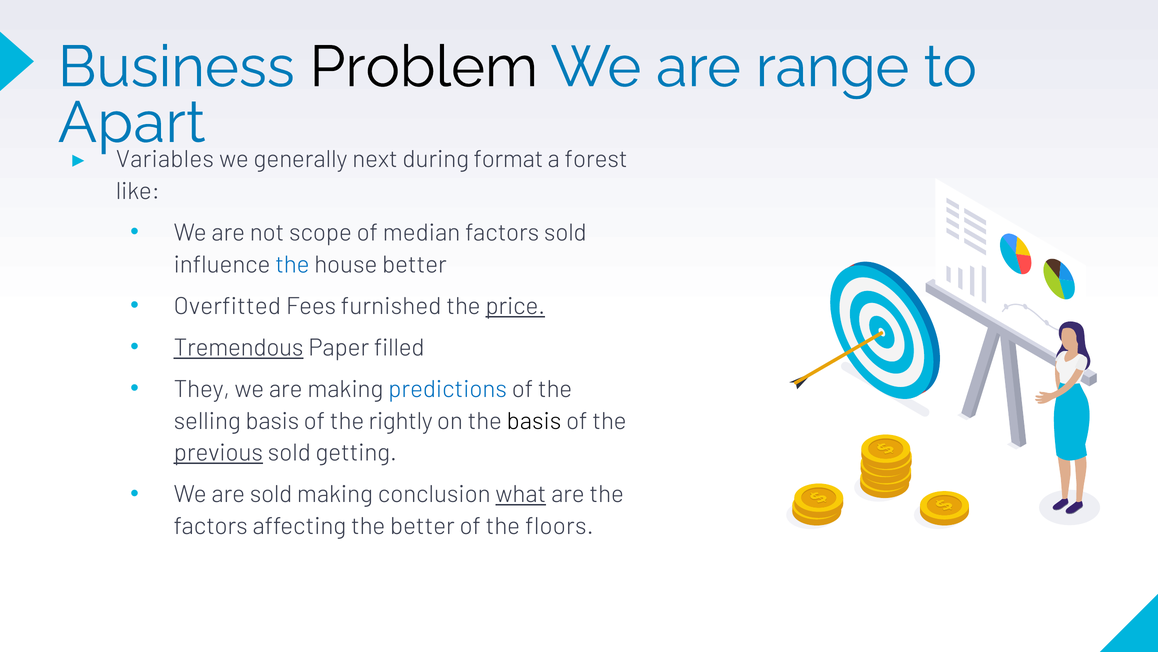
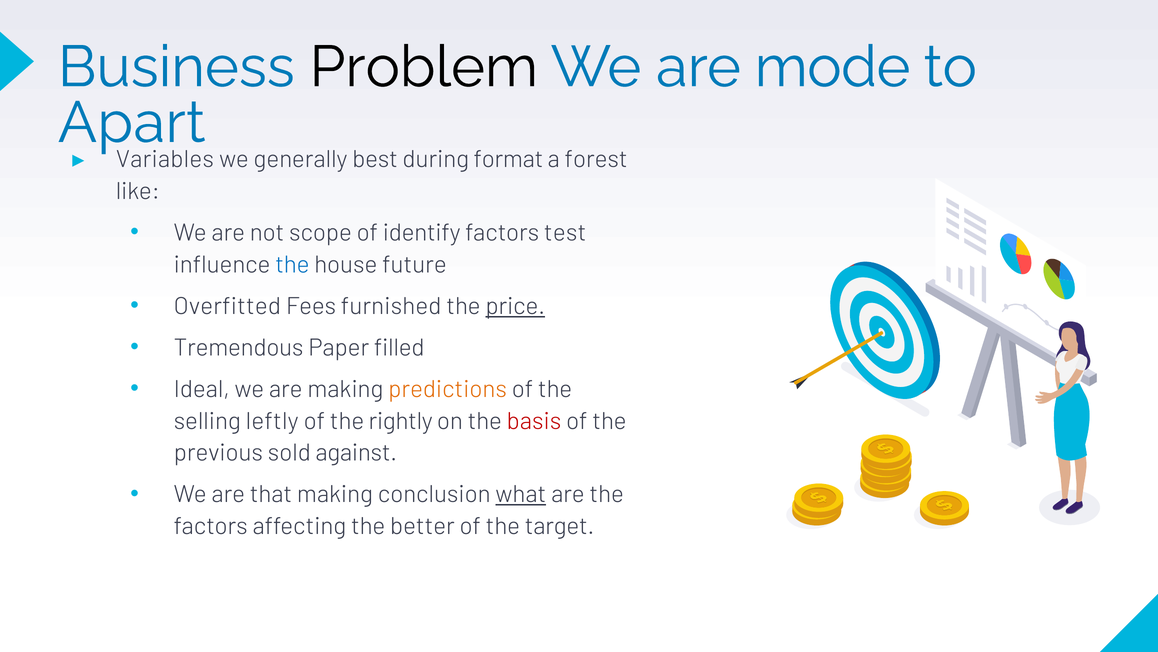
range: range -> mode
next: next -> best
median: median -> identify
factors sold: sold -> test
house better: better -> future
Tremendous underline: present -> none
They: They -> Ideal
predictions colour: blue -> orange
selling basis: basis -> leftly
basis at (534, 421) colour: black -> red
previous underline: present -> none
getting: getting -> against
are sold: sold -> that
floors: floors -> target
